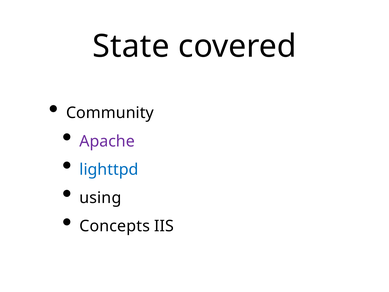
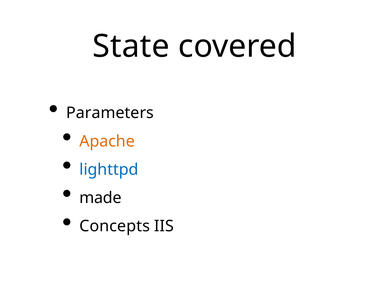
Community: Community -> Parameters
Apache colour: purple -> orange
using: using -> made
